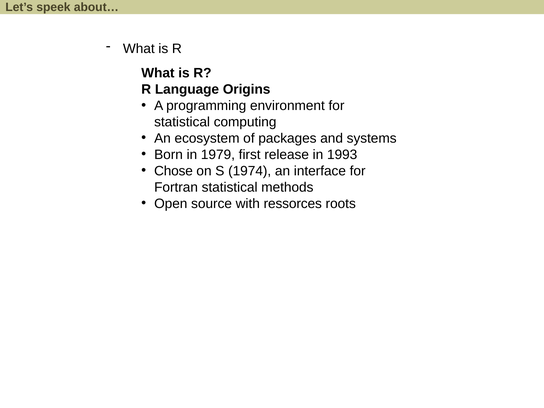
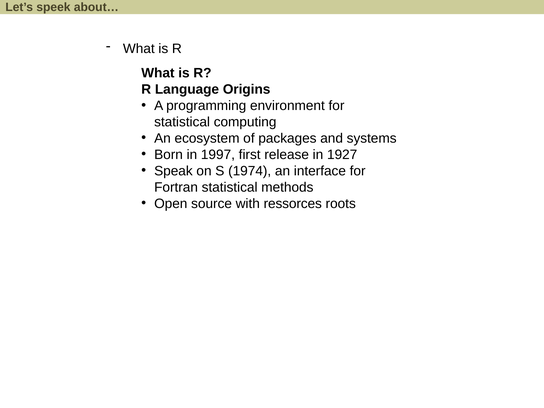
1979: 1979 -> 1997
1993: 1993 -> 1927
Chose: Chose -> Speak
